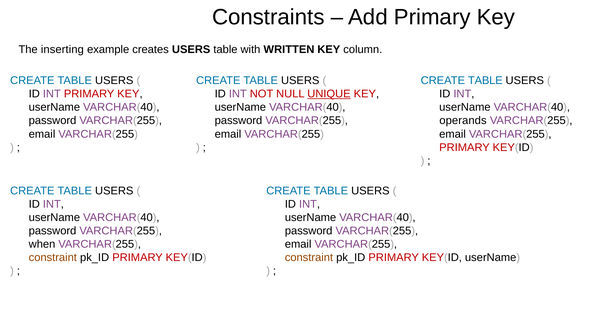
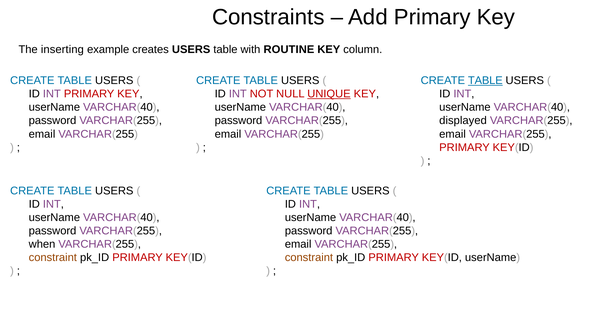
WRITTEN: WRITTEN -> ROUTINE
TABLE at (485, 81) underline: none -> present
operands: operands -> displayed
